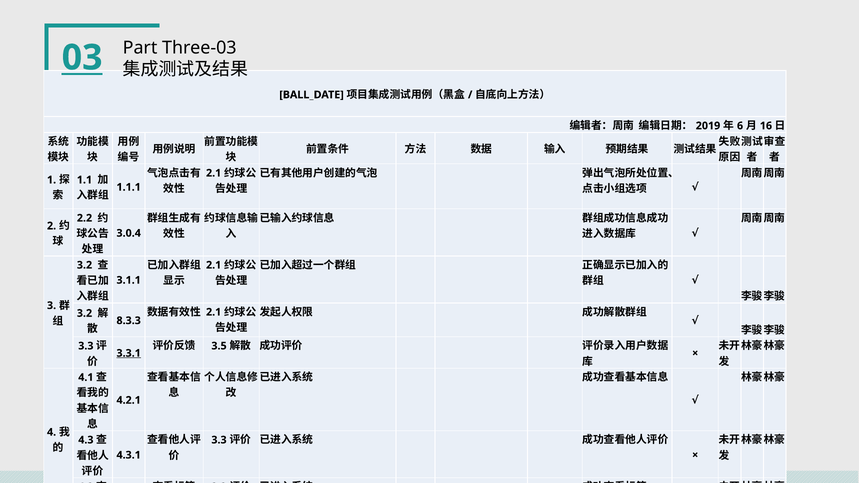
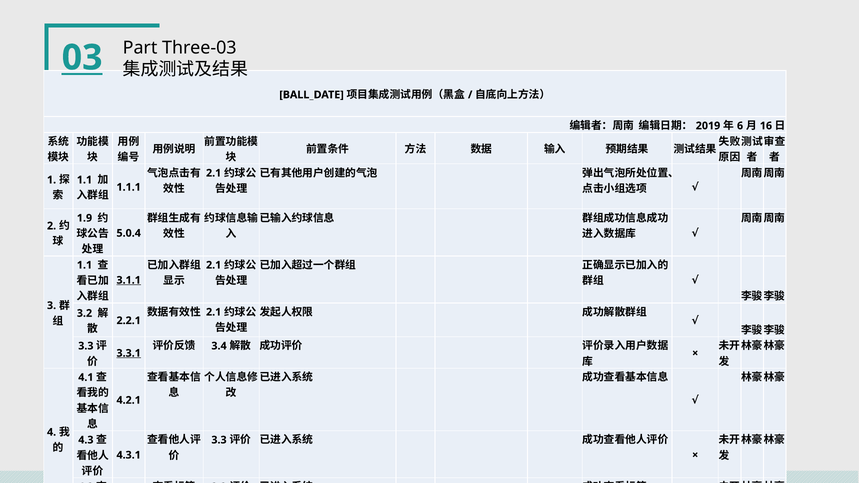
2.2: 2.2 -> 1.9
3.0.4: 3.0.4 -> 5.0.4
3.2 at (84, 265): 3.2 -> 1.1
3.1.1 underline: none -> present
8.3.3: 8.3.3 -> 2.2.1
3.5: 3.5 -> 3.4
